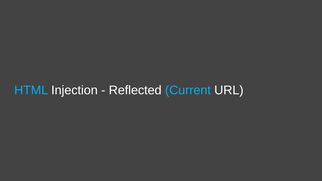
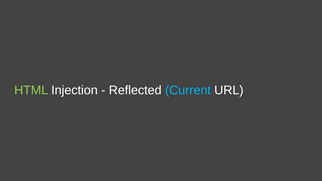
HTML colour: light blue -> light green
